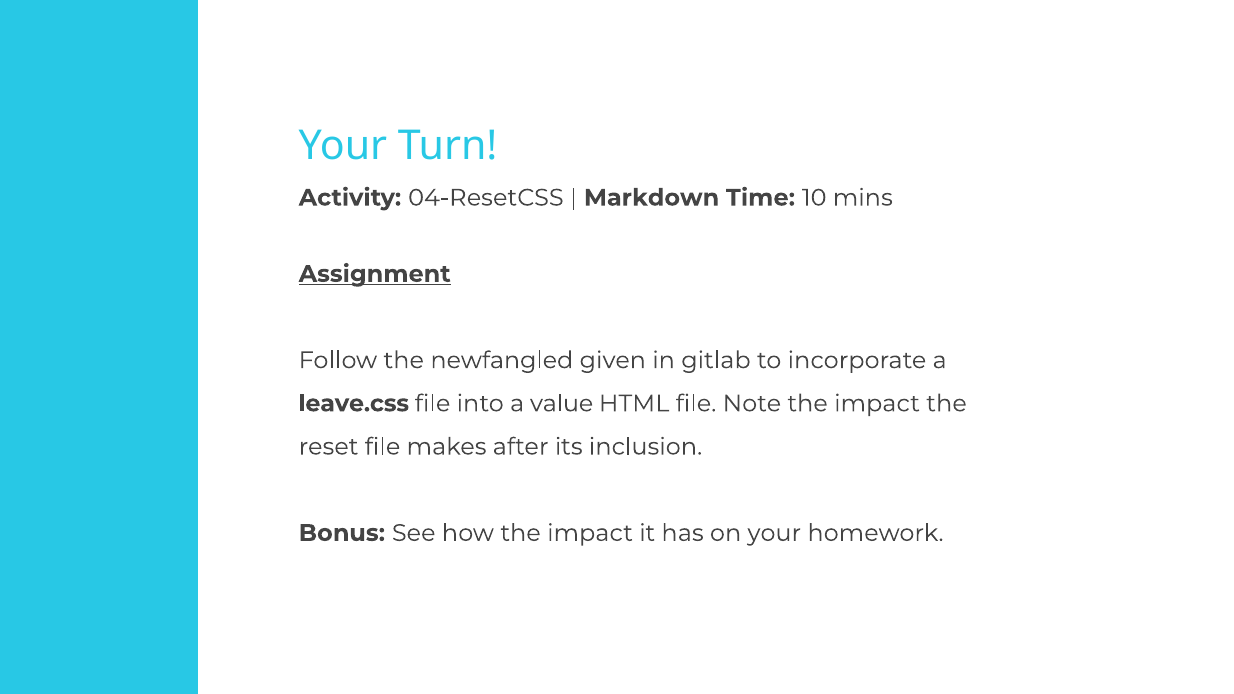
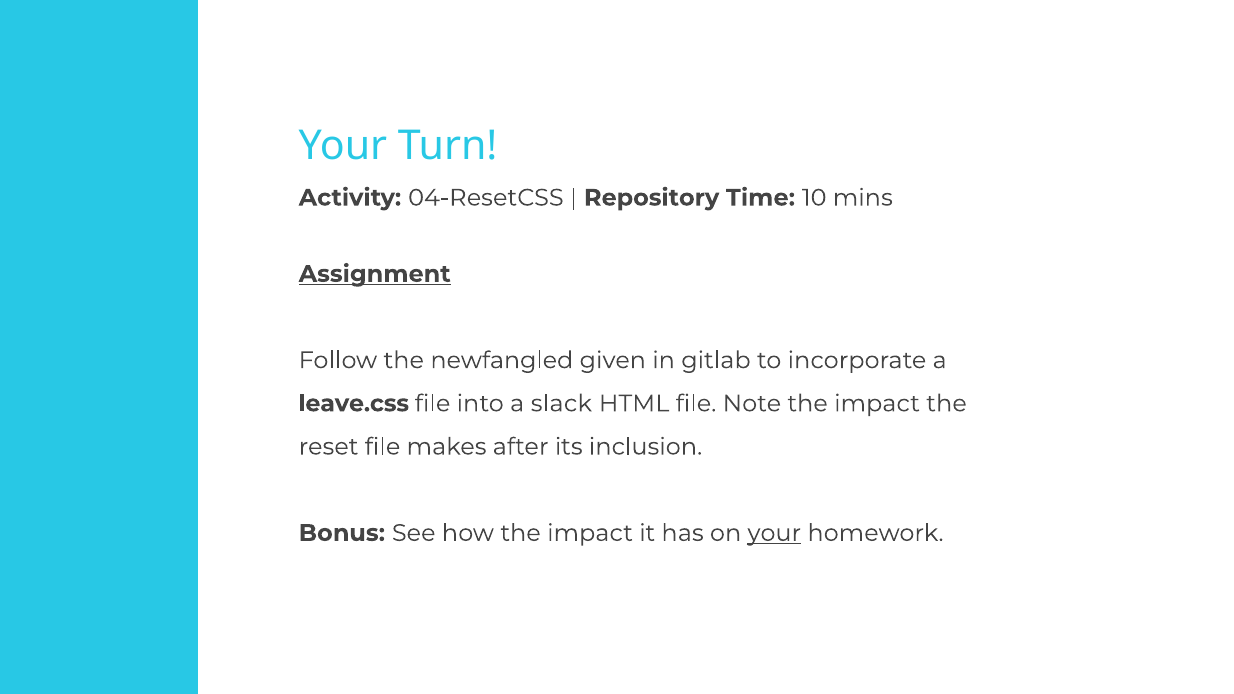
Markdown: Markdown -> Repository
value: value -> slack
your at (774, 533) underline: none -> present
